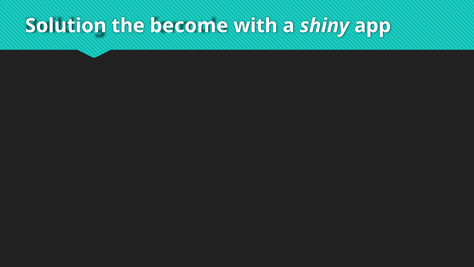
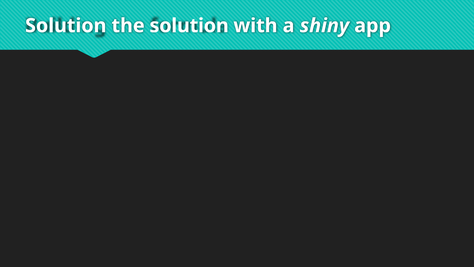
the become: become -> solution
